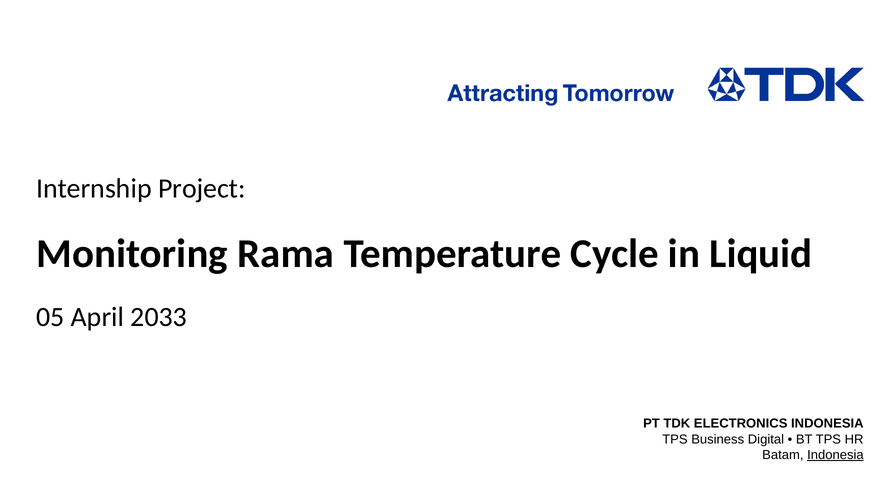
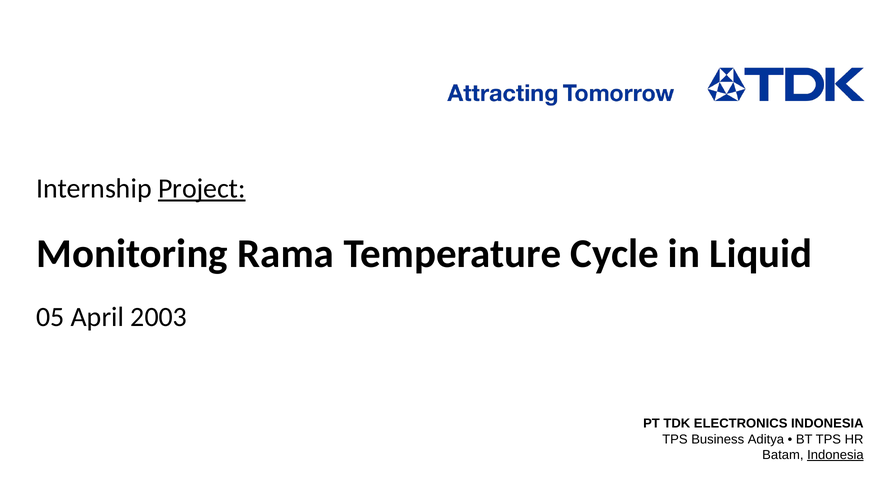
Project underline: none -> present
2033: 2033 -> 2003
Digital: Digital -> Aditya
